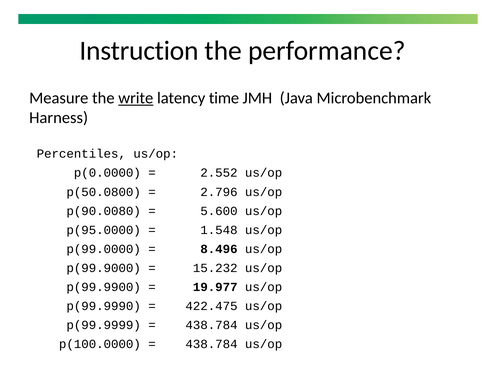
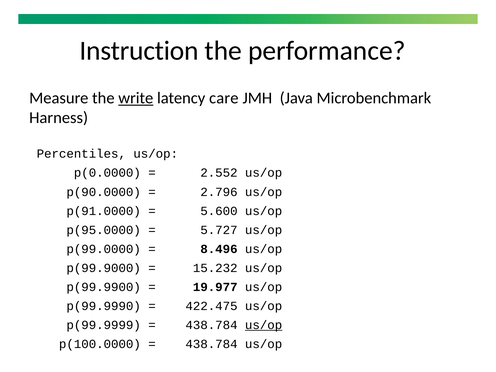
time: time -> care
p(50.0800: p(50.0800 -> p(90.0000
p(90.0080: p(90.0080 -> p(91.0000
1.548: 1.548 -> 5.727
us/op at (264, 325) underline: none -> present
